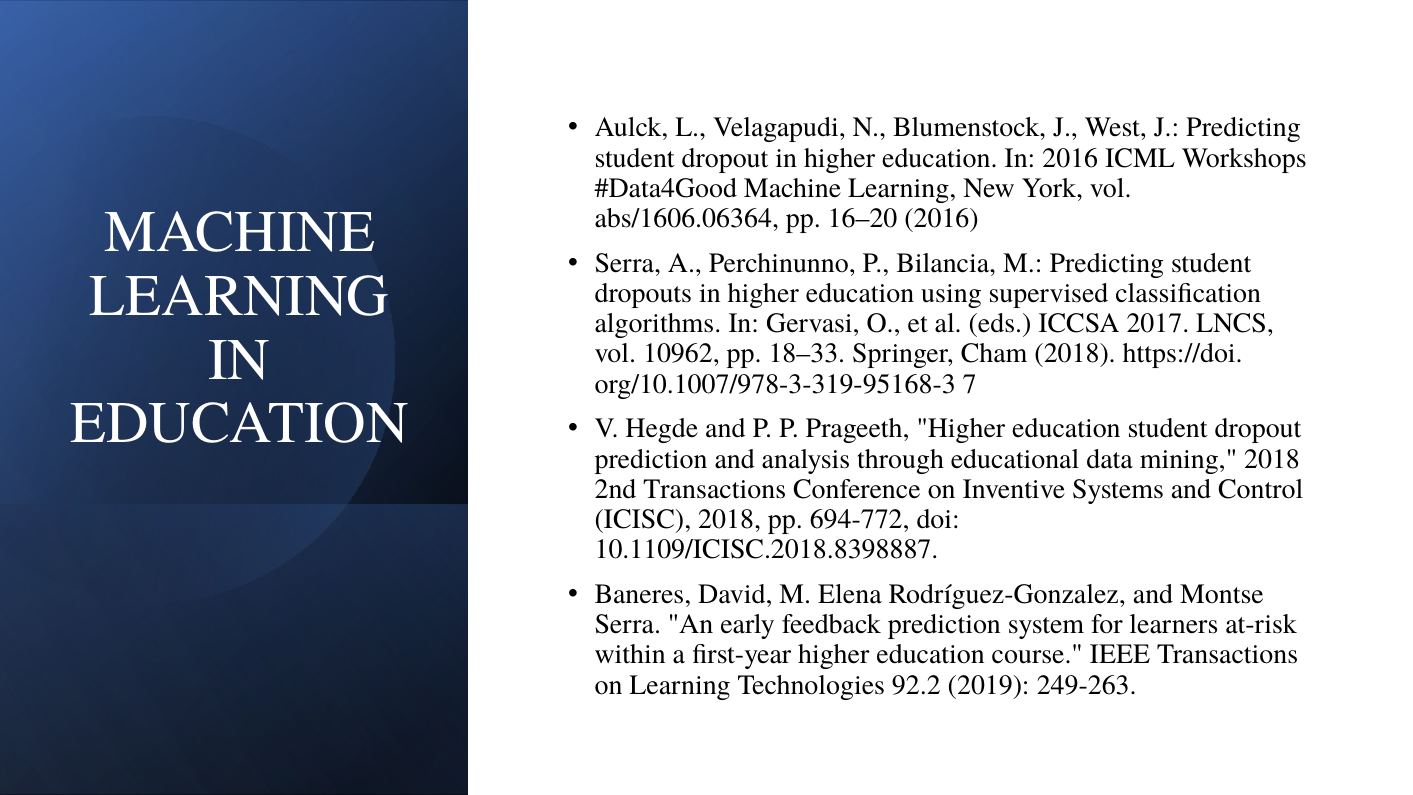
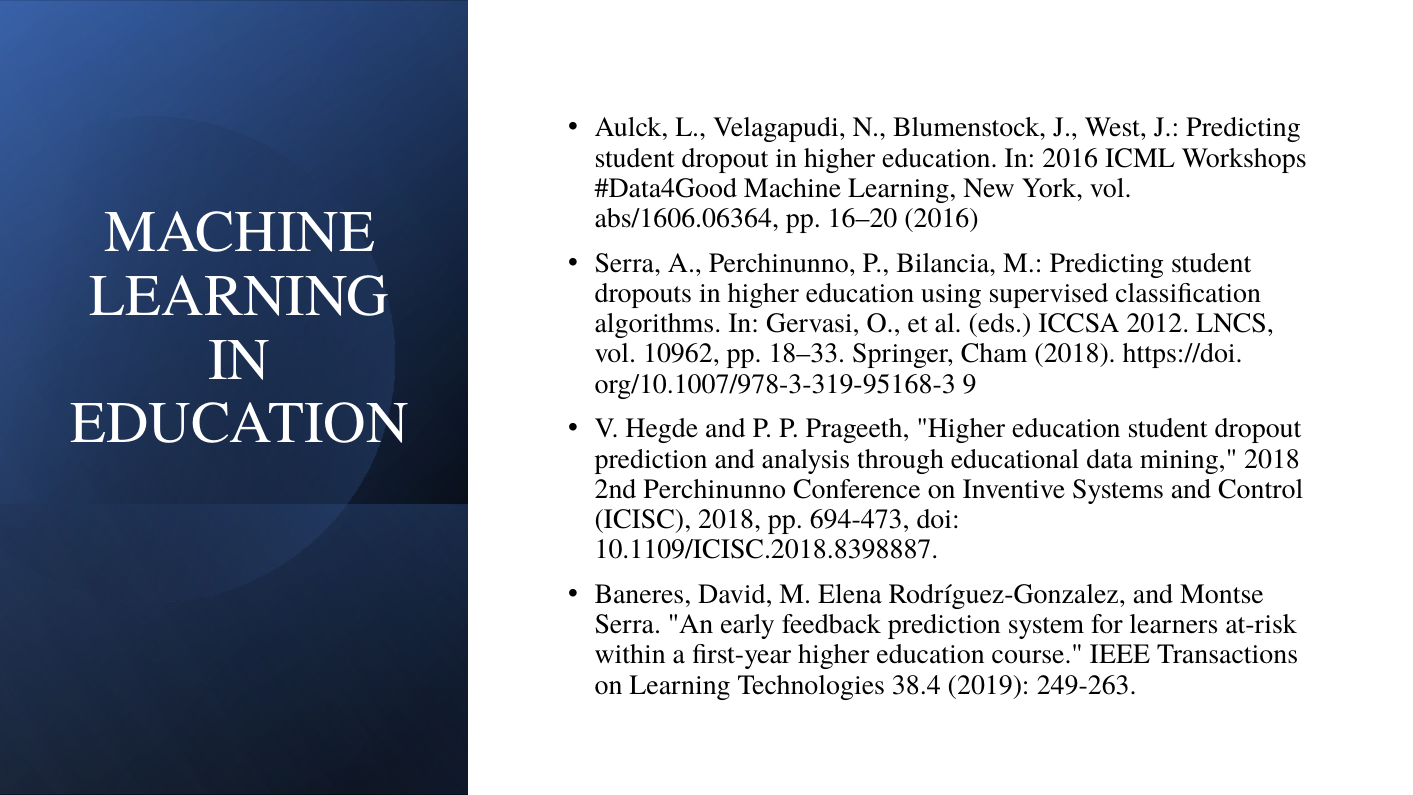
2017: 2017 -> 2012
7: 7 -> 9
2nd Transactions: Transactions -> Perchinunno
694-772: 694-772 -> 694-473
92.2: 92.2 -> 38.4
